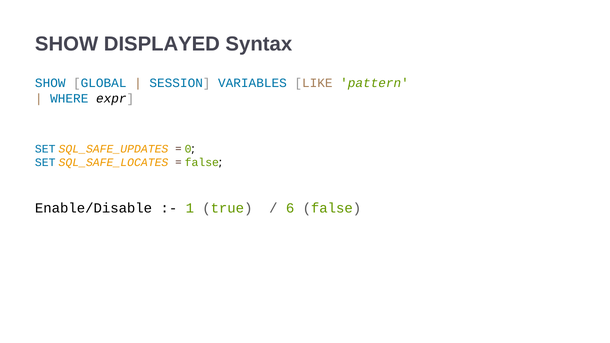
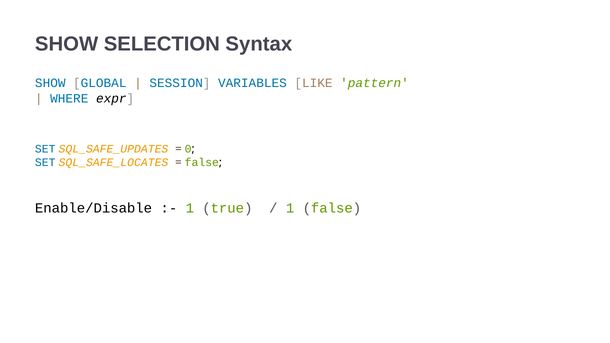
DISPLAYED: DISPLAYED -> SELECTION
6 at (290, 208): 6 -> 1
